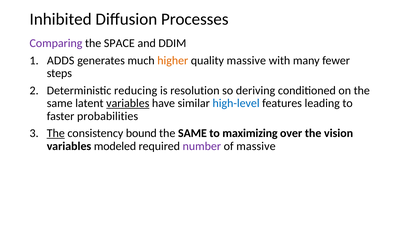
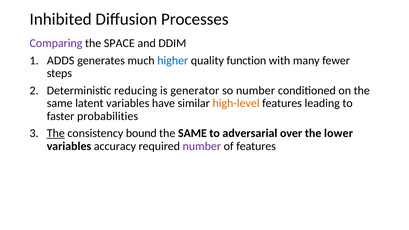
higher colour: orange -> blue
quality massive: massive -> function
resolution: resolution -> generator
so deriving: deriving -> number
variables at (128, 103) underline: present -> none
high-level colour: blue -> orange
maximizing: maximizing -> adversarial
vision: vision -> lower
modeled: modeled -> accuracy
of massive: massive -> features
